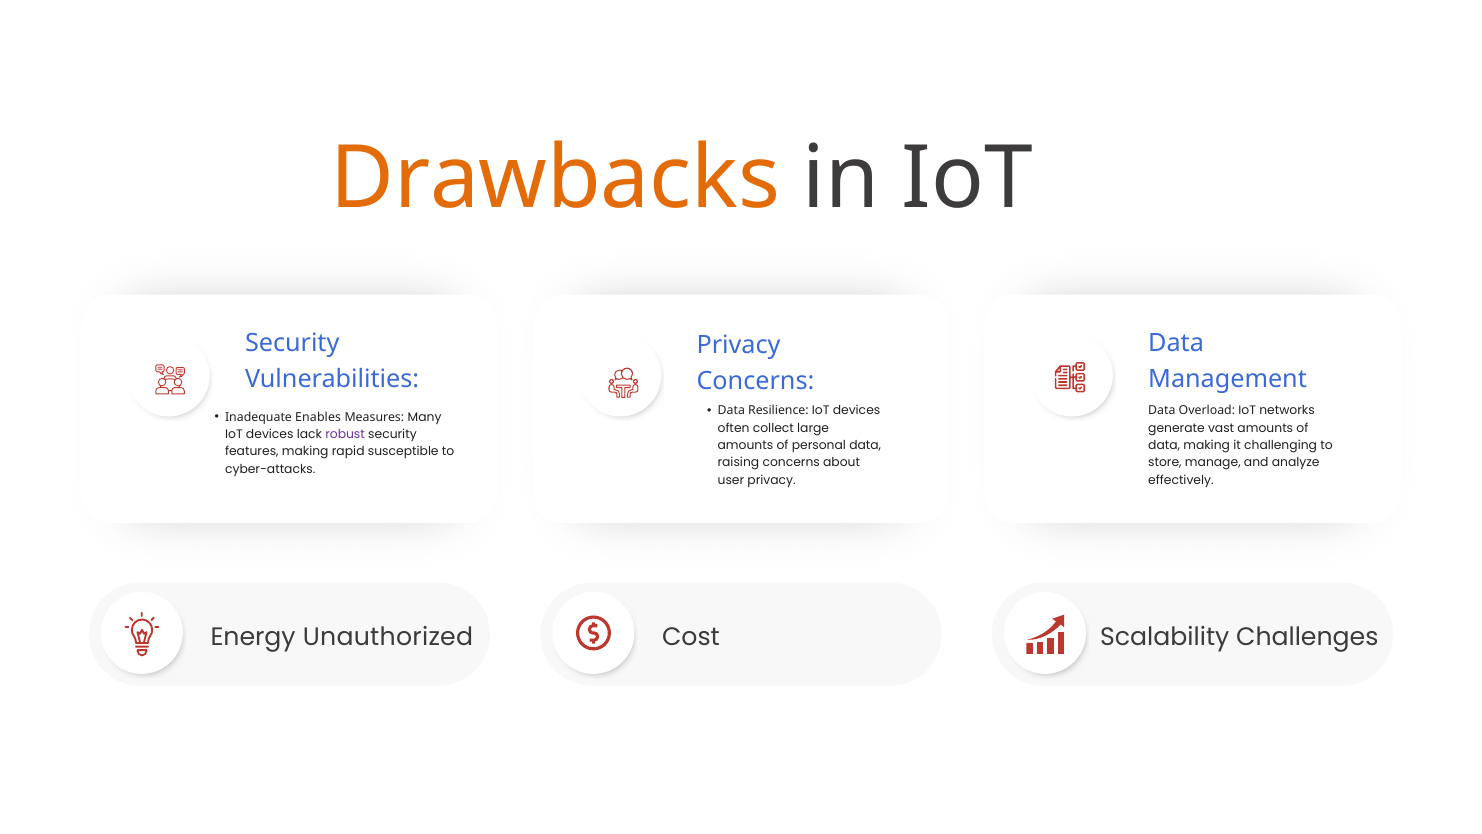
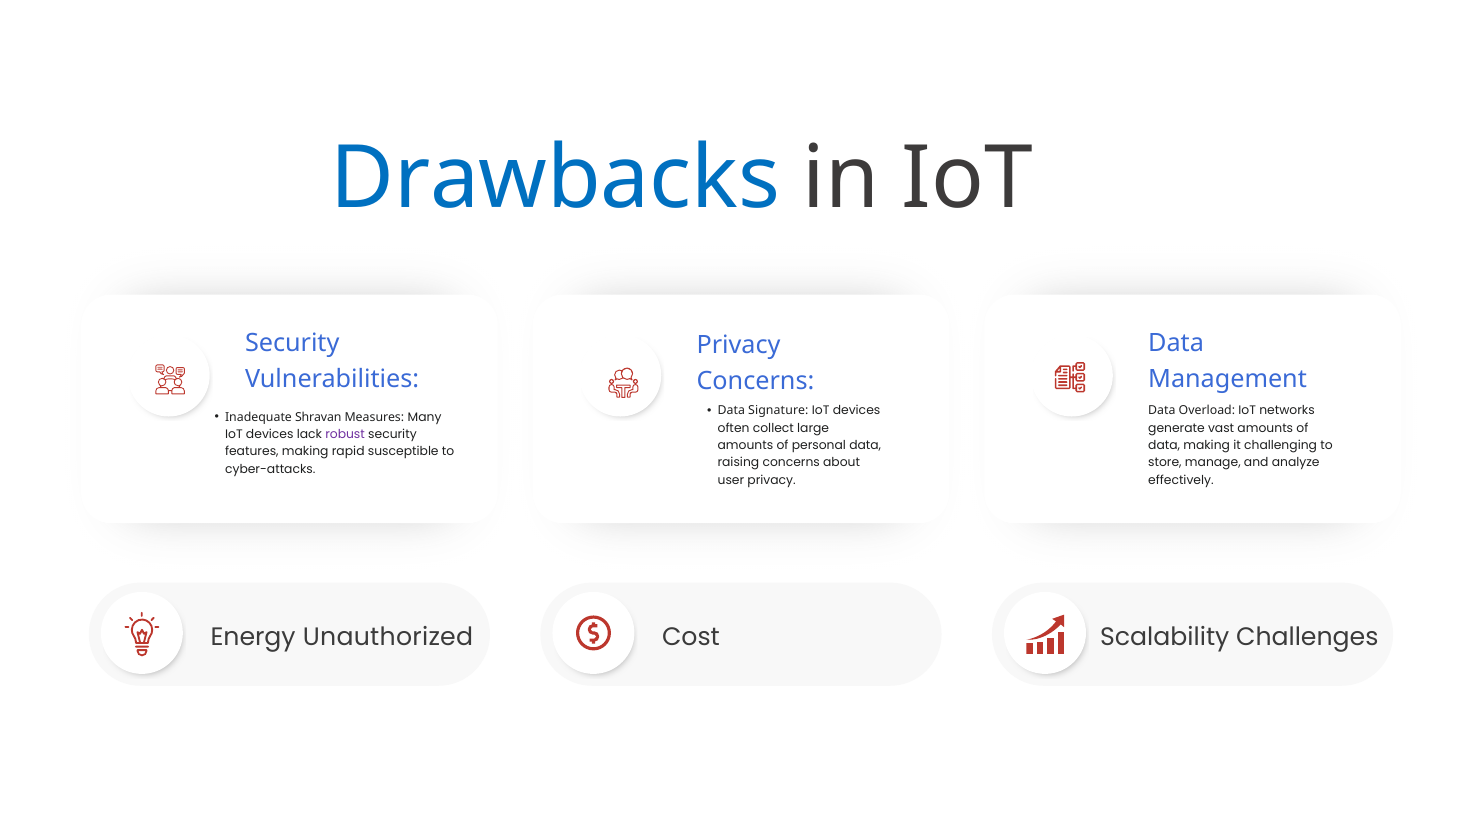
Drawbacks colour: orange -> blue
Resilience: Resilience -> Signature
Enables: Enables -> Shravan
